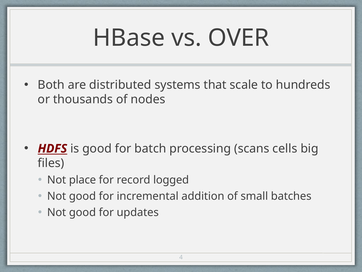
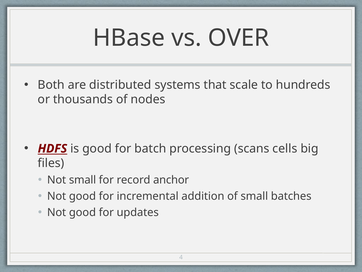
Not place: place -> small
logged: logged -> anchor
